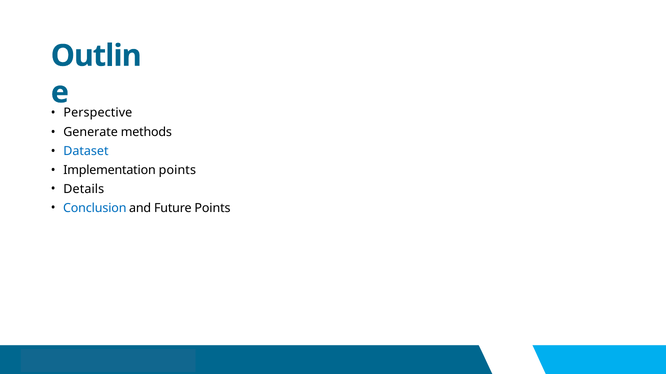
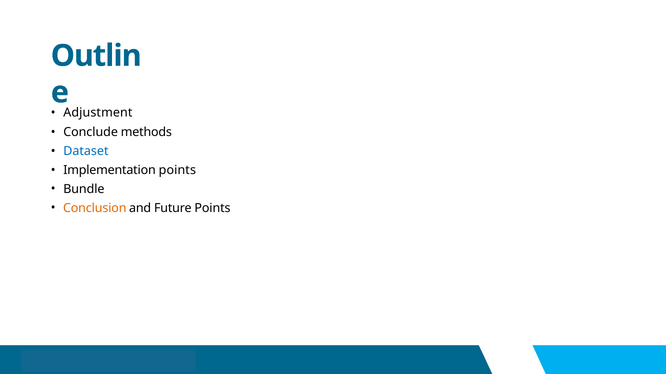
Perspective: Perspective -> Adjustment
Generate: Generate -> Conclude
Details: Details -> Bundle
Conclusion colour: blue -> orange
